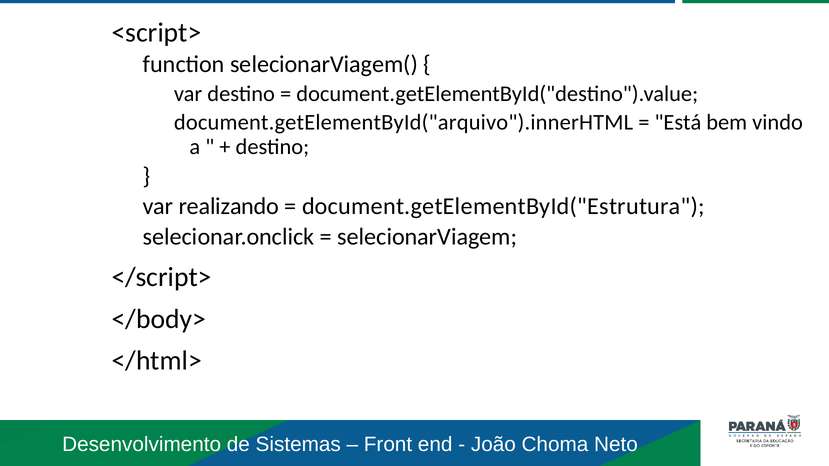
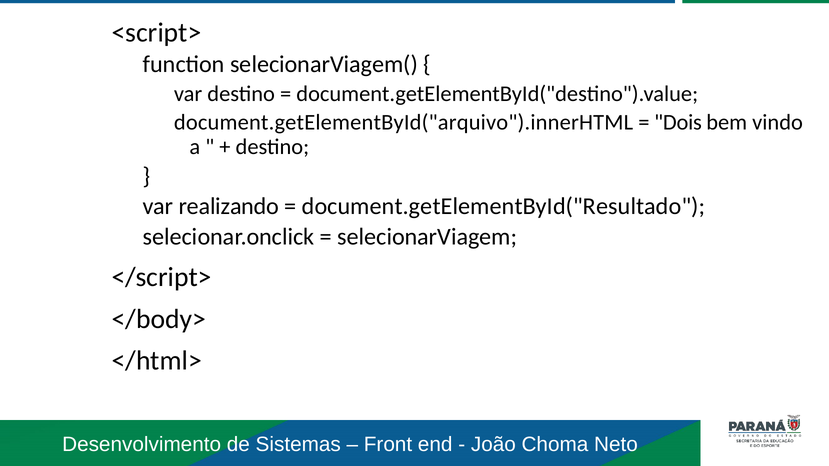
Está: Está -> Dois
document.getElementById("Estrutura: document.getElementById("Estrutura -> document.getElementById("Resultado
